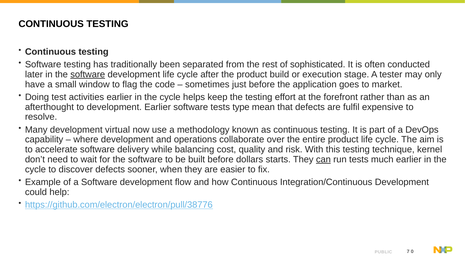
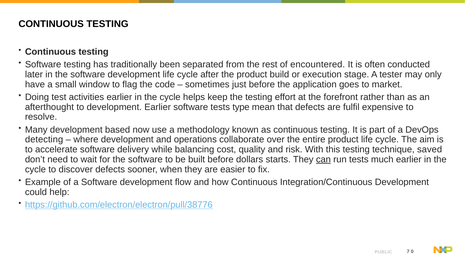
sophisticated: sophisticated -> encountered
software at (88, 75) underline: present -> none
virtual: virtual -> based
capability: capability -> detecting
kernel: kernel -> saved
